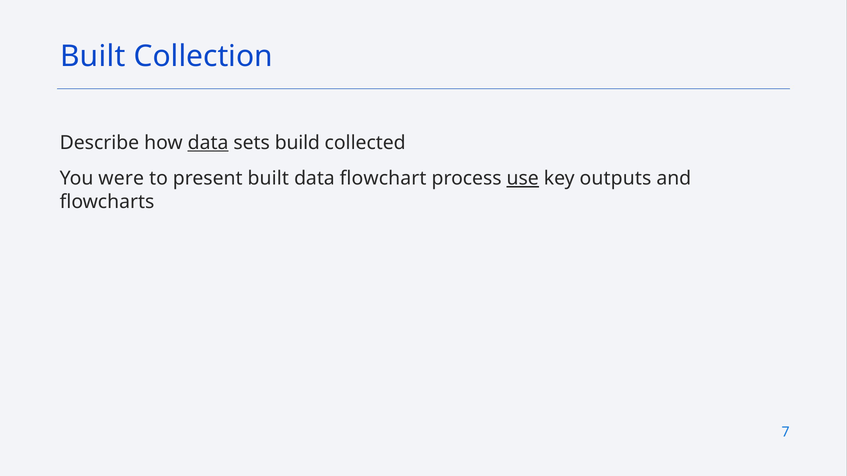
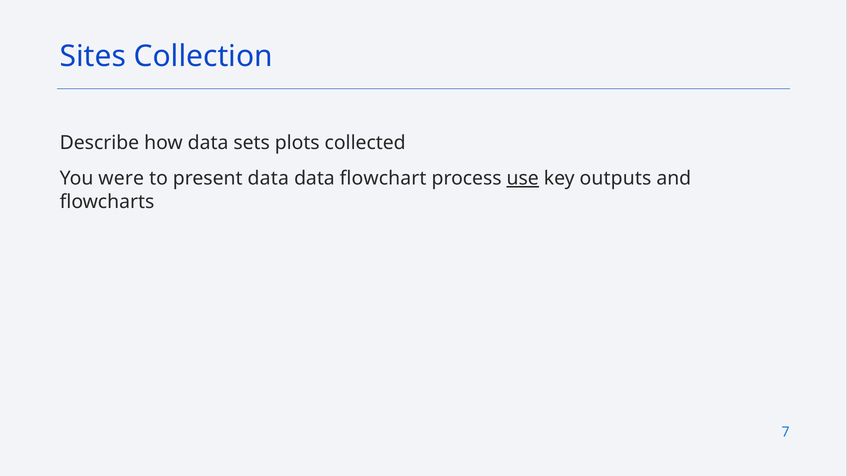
Built at (93, 57): Built -> Sites
data at (208, 143) underline: present -> none
build: build -> plots
present built: built -> data
